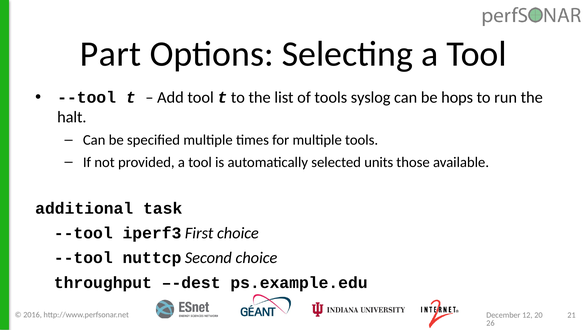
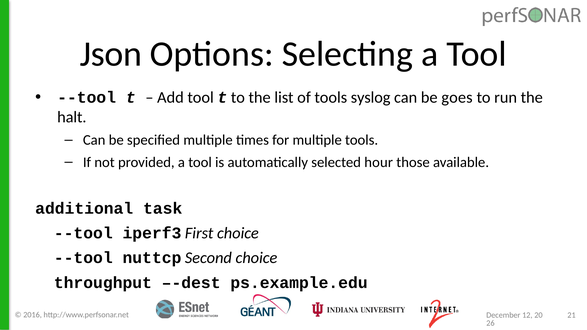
Part: Part -> Json
hops: hops -> goes
units: units -> hour
